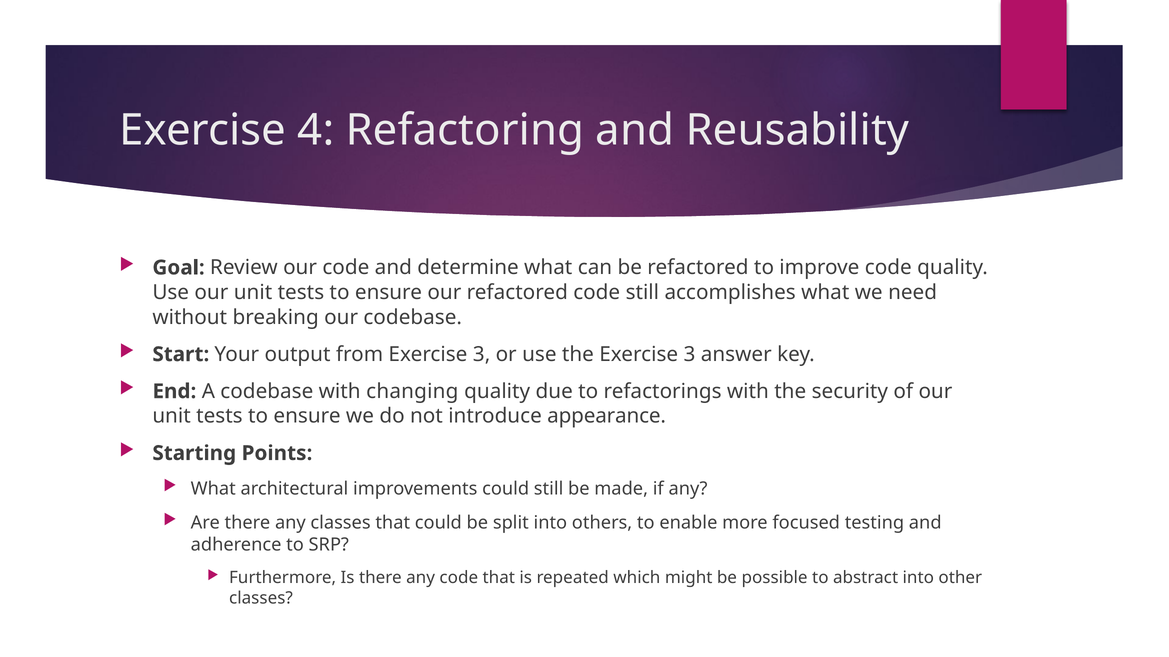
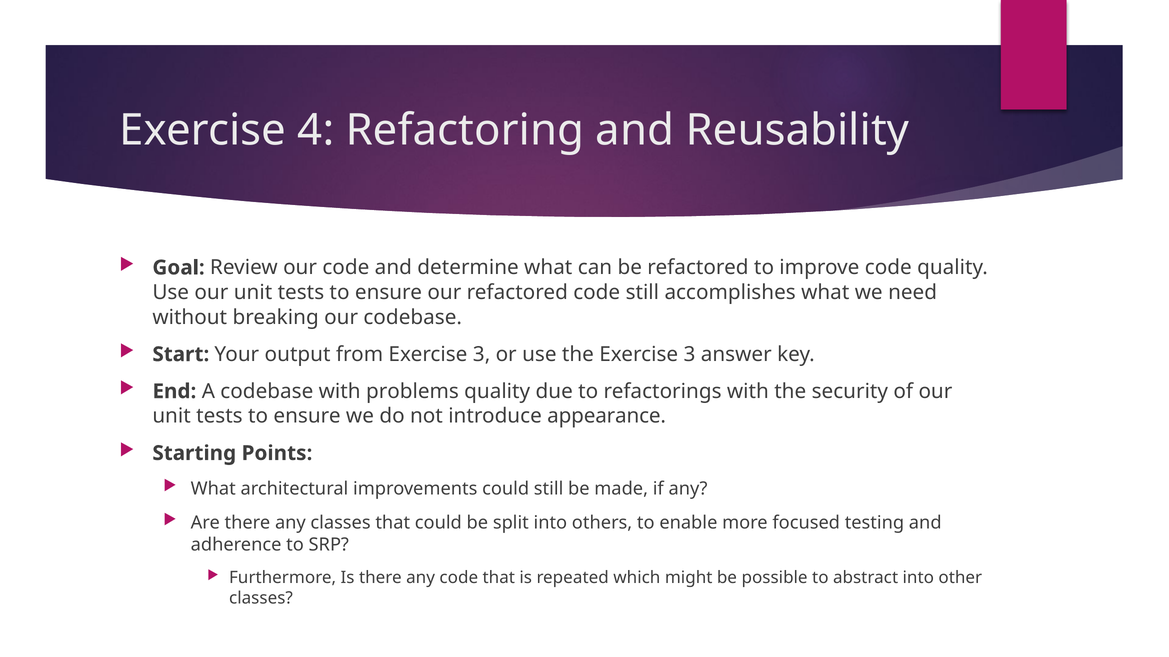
changing: changing -> problems
